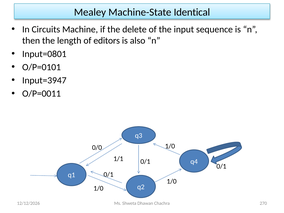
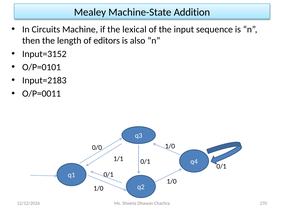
Identical: Identical -> Addition
delete: delete -> lexical
Input=0801: Input=0801 -> Input=3152
Input=3947: Input=3947 -> Input=2183
